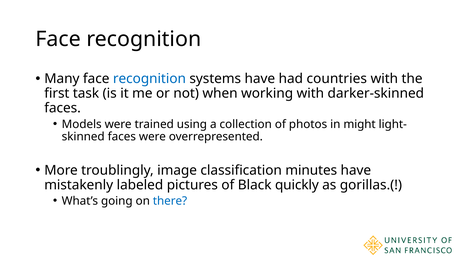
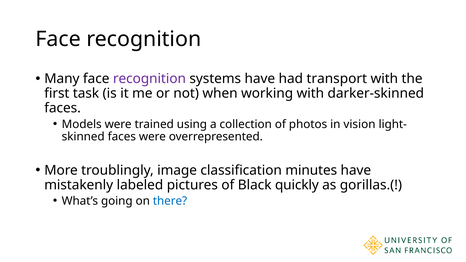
recognition at (149, 79) colour: blue -> purple
countries: countries -> transport
might: might -> vision
